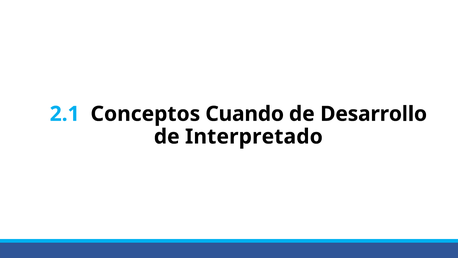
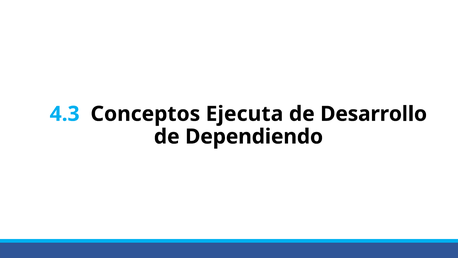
2.1: 2.1 -> 4.3
Cuando: Cuando -> Ejecuta
Interpretado: Interpretado -> Dependiendo
